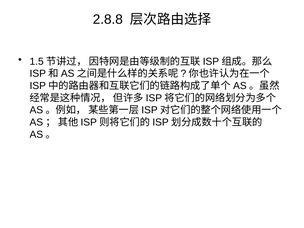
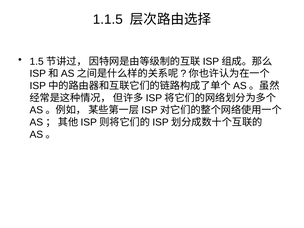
2.8.8: 2.8.8 -> 1.1.5
